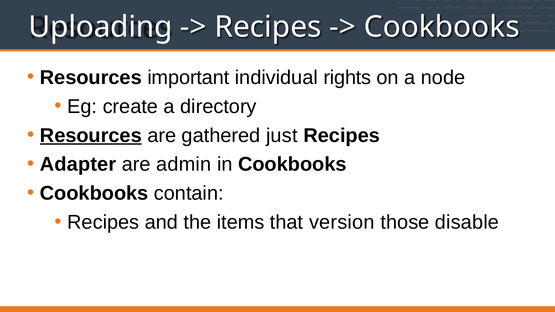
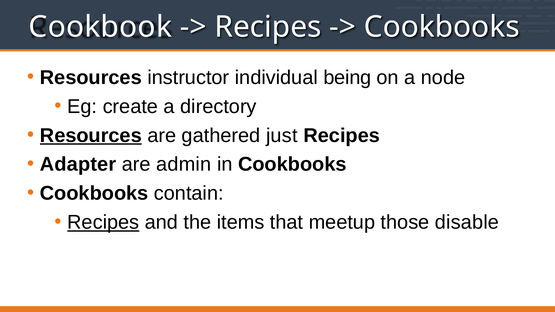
Uploading: Uploading -> Cookbook
important: important -> instructor
rights: rights -> being
Recipes at (103, 222) underline: none -> present
version: version -> meetup
